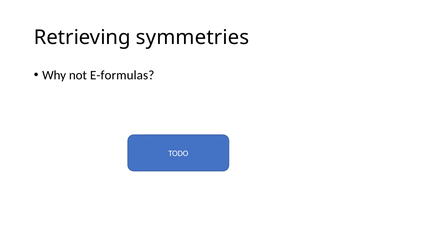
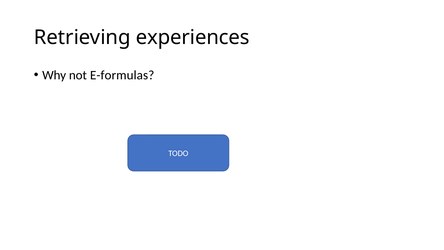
symmetries: symmetries -> experiences
